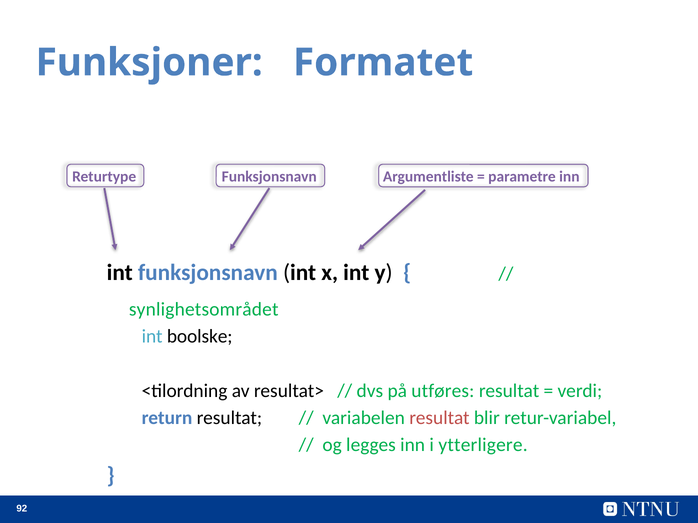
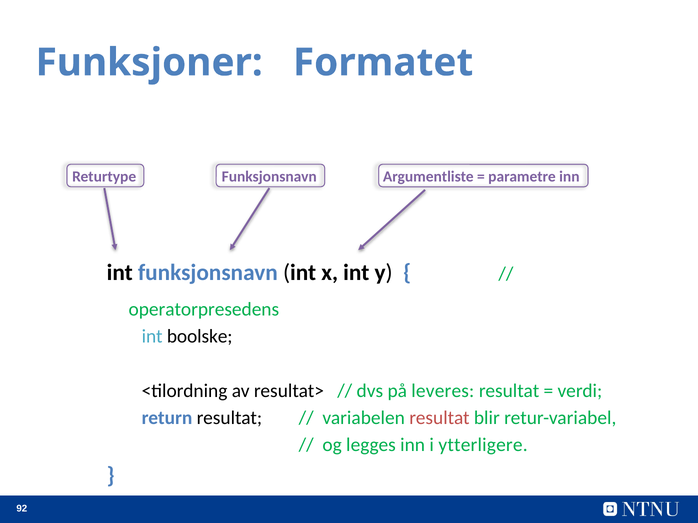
synlighetsområdet: synlighetsområdet -> operatorpresedens
utføres: utføres -> leveres
